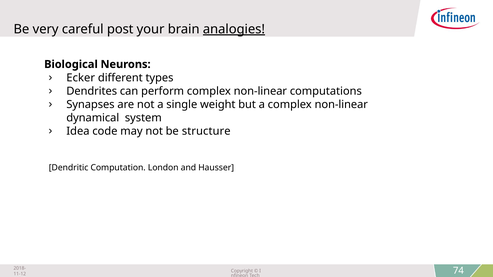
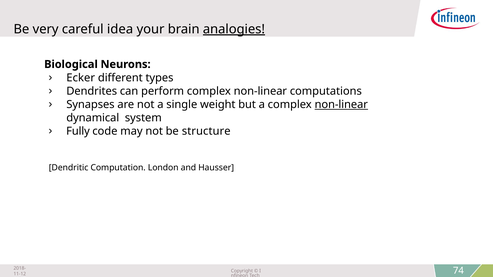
post: post -> idea
non-linear at (341, 105) underline: none -> present
Idea: Idea -> Fully
